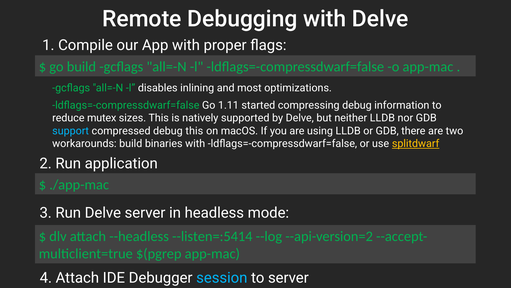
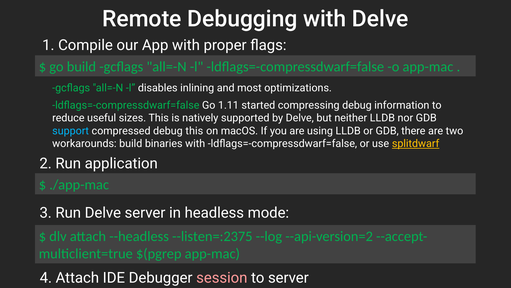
mutex: mutex -> useful
--listen=:5414: --listen=:5414 -> --listen=:2375
session colour: light blue -> pink
